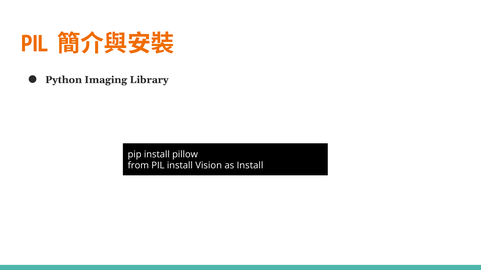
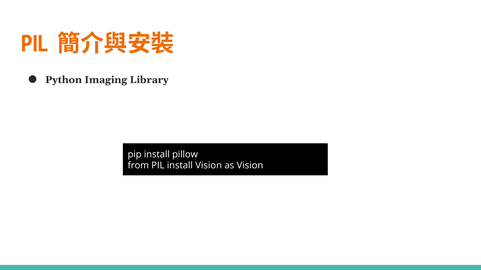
as Install: Install -> Vision
